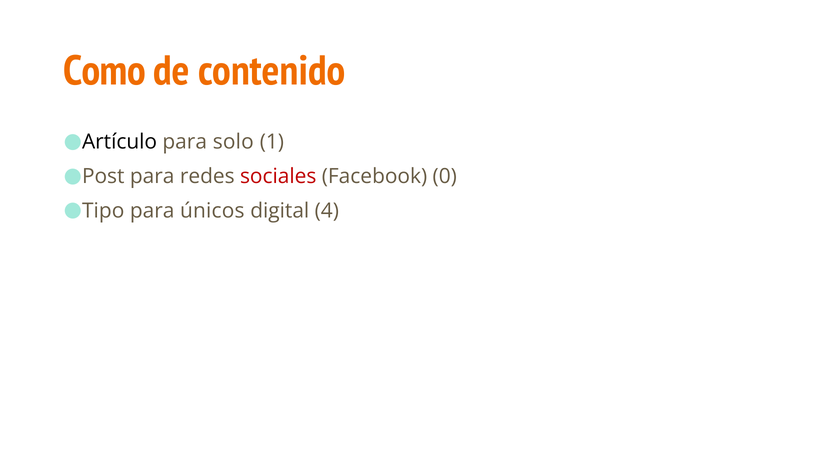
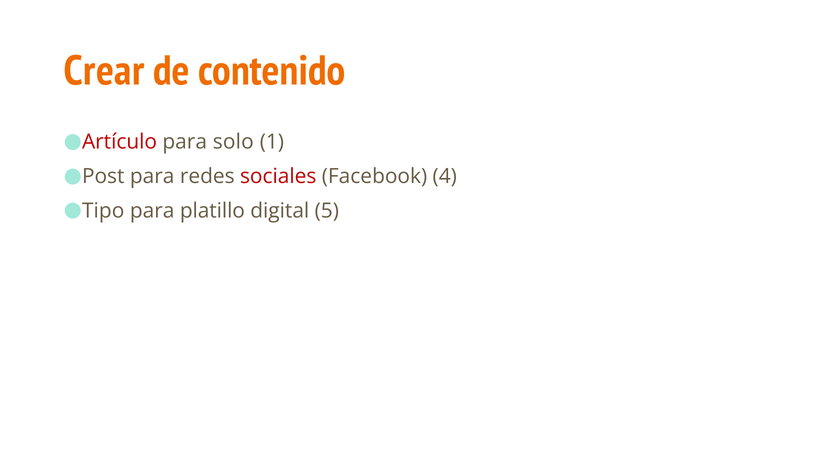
Como: Como -> Crear
Artículo colour: black -> red
0: 0 -> 4
únicos: únicos -> platillo
4: 4 -> 5
